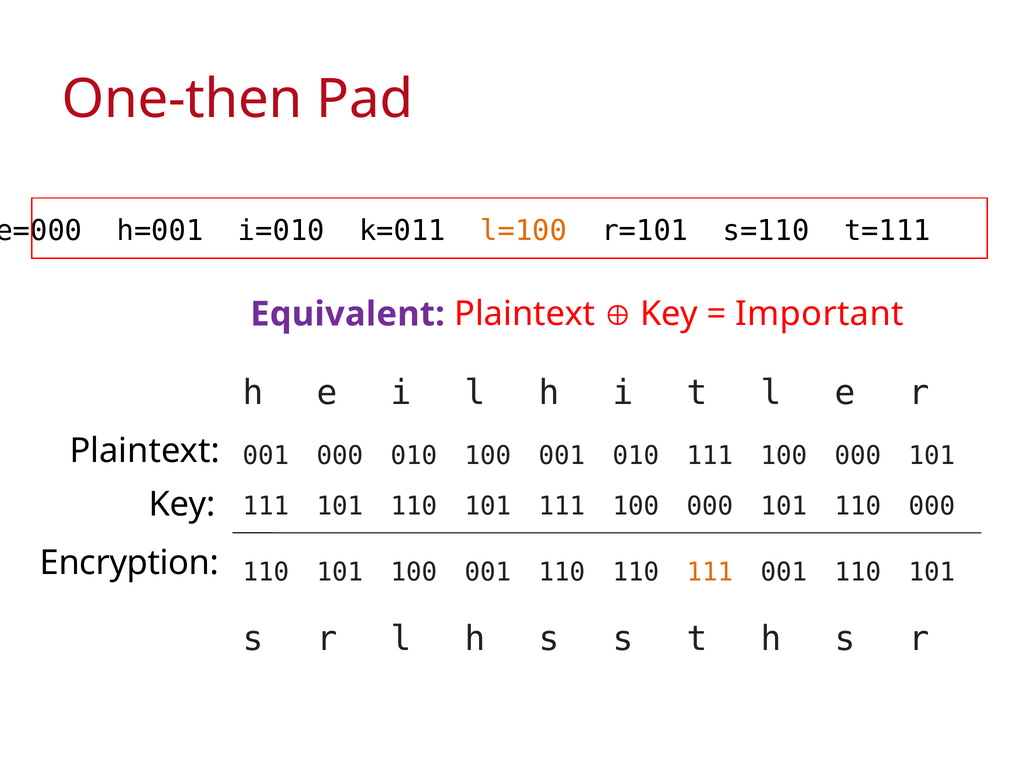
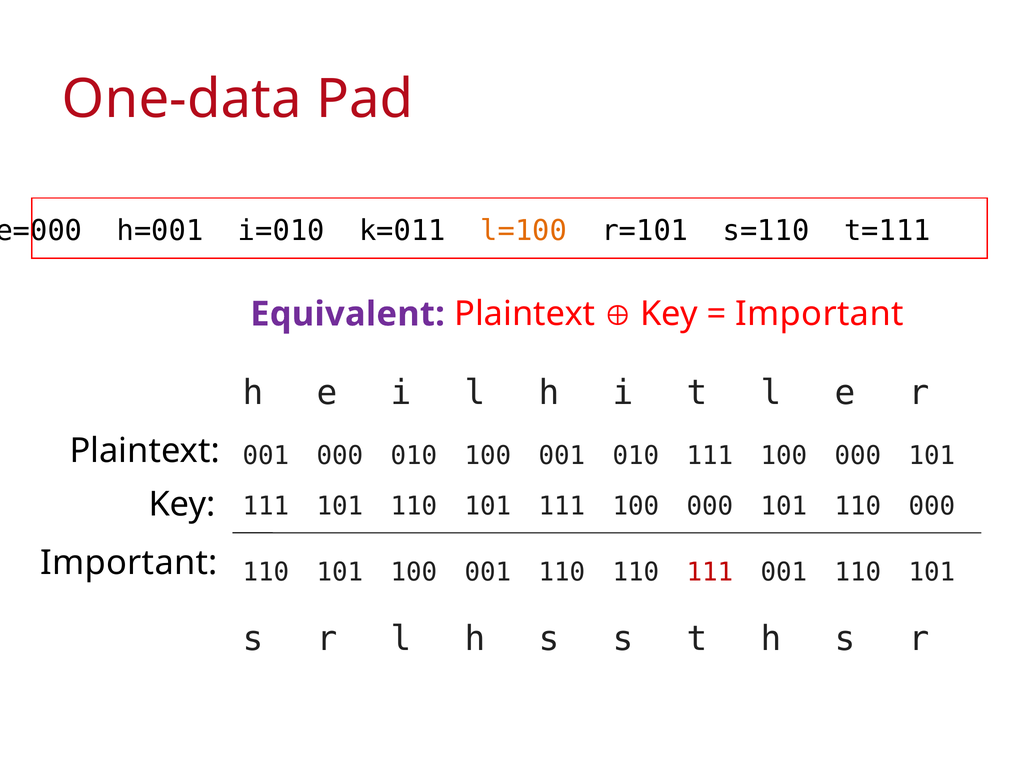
One-then: One-then -> One-data
Encryption at (129, 563): Encryption -> Important
111 at (710, 572) colour: orange -> red
